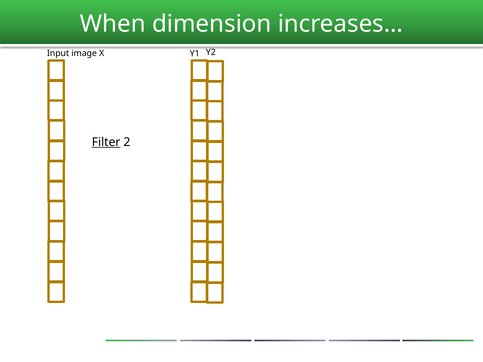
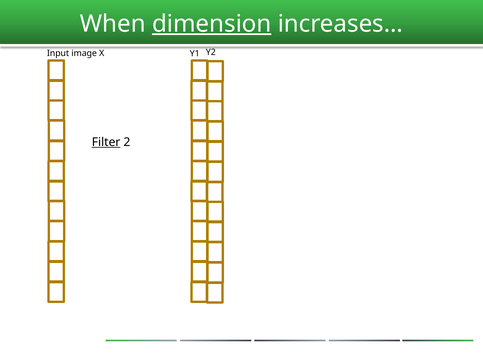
dimension underline: none -> present
